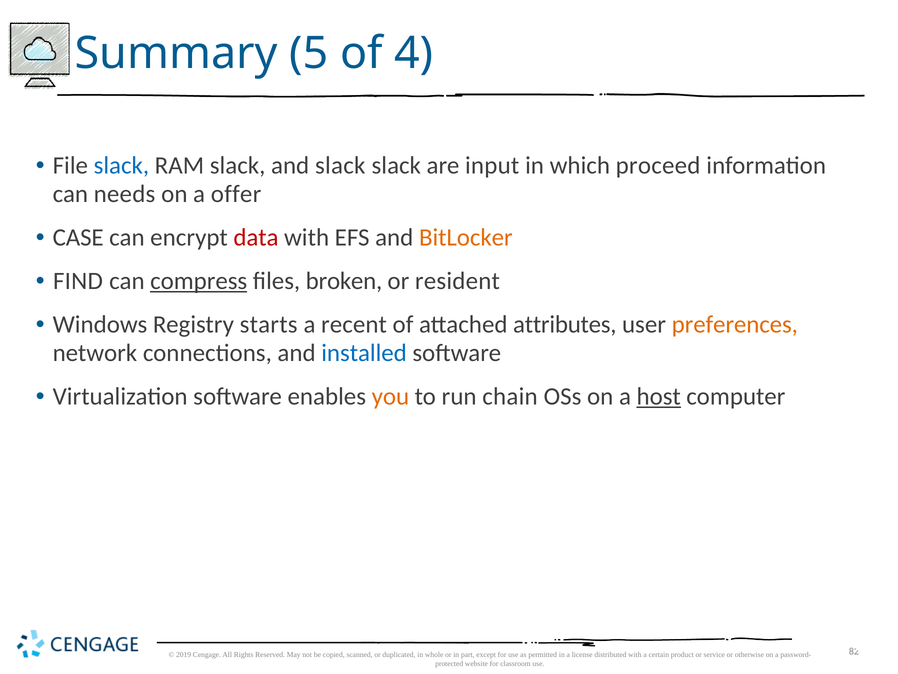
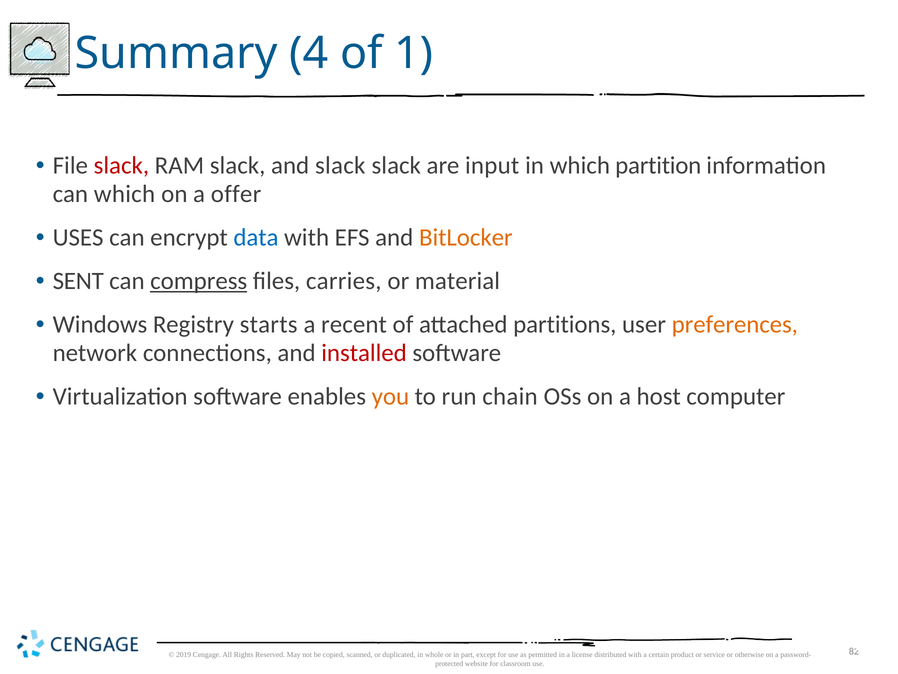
5: 5 -> 4
4: 4 -> 1
slack at (121, 166) colour: blue -> red
proceed: proceed -> partition
can needs: needs -> which
CASE: CASE -> USES
data colour: red -> blue
FIND: FIND -> SENT
broken: broken -> carries
resident: resident -> material
attributes: attributes -> partitions
installed colour: blue -> red
host underline: present -> none
